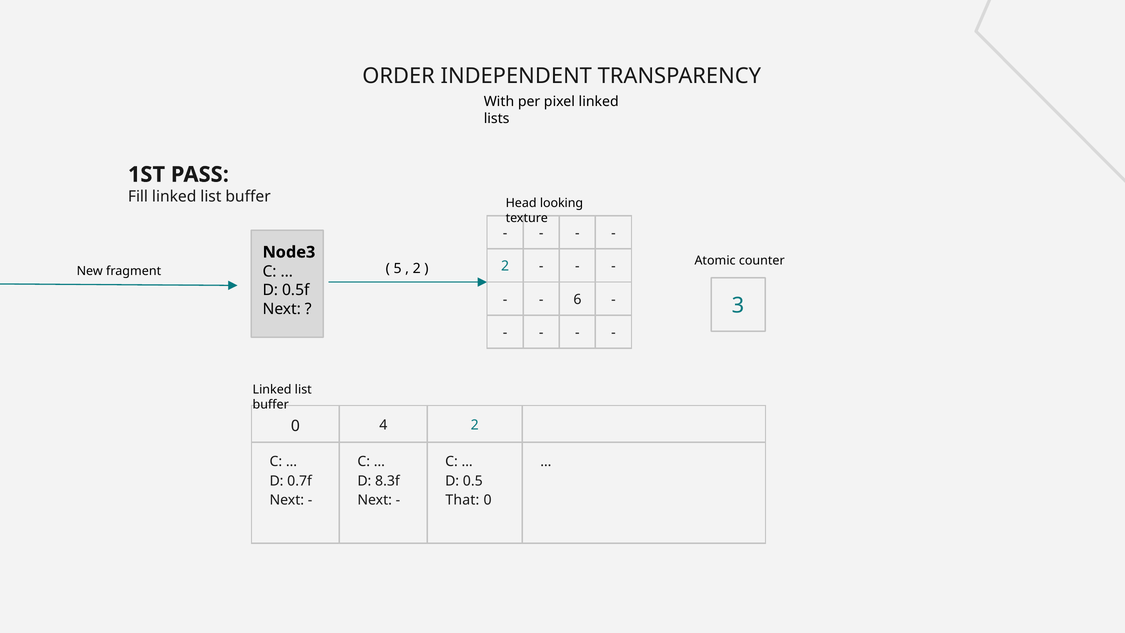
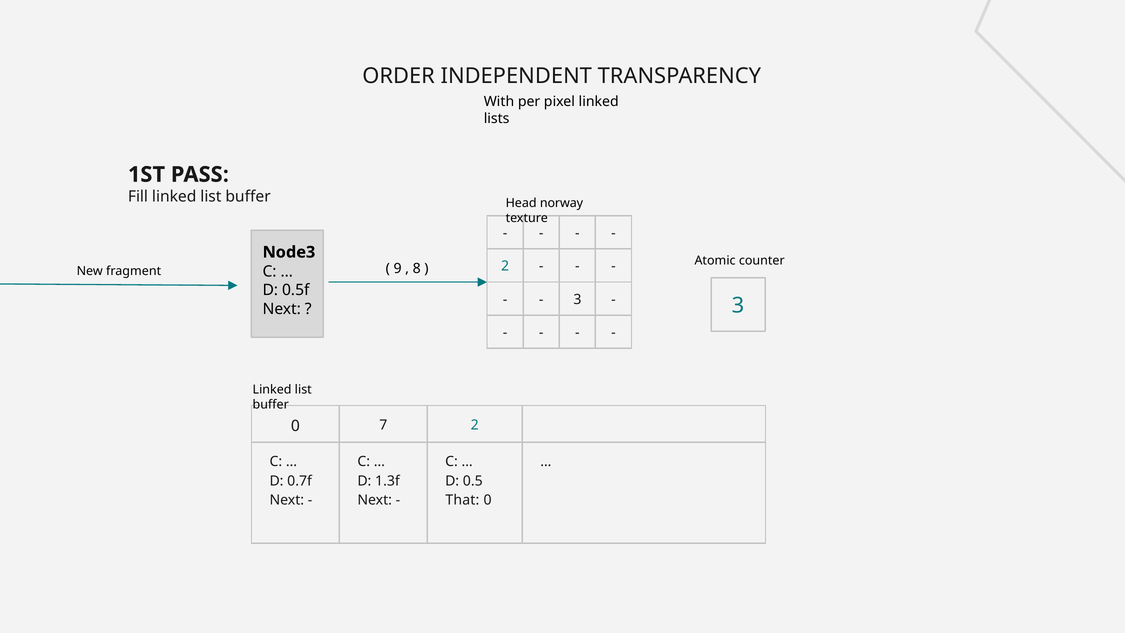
looking: looking -> norway
5: 5 -> 9
2 at (417, 269): 2 -> 8
6 at (577, 299): 6 -> 3
4: 4 -> 7
8.3f: 8.3f -> 1.3f
